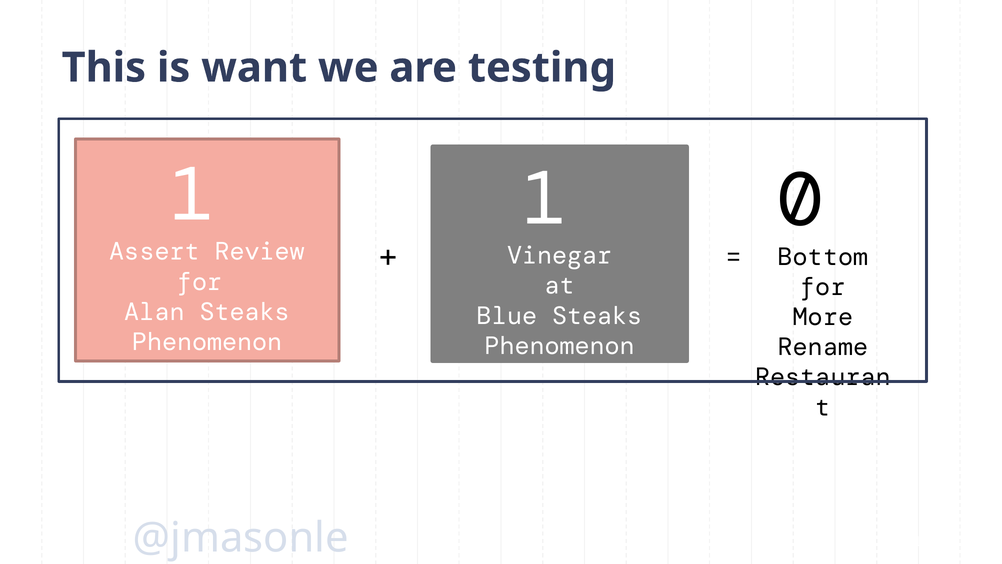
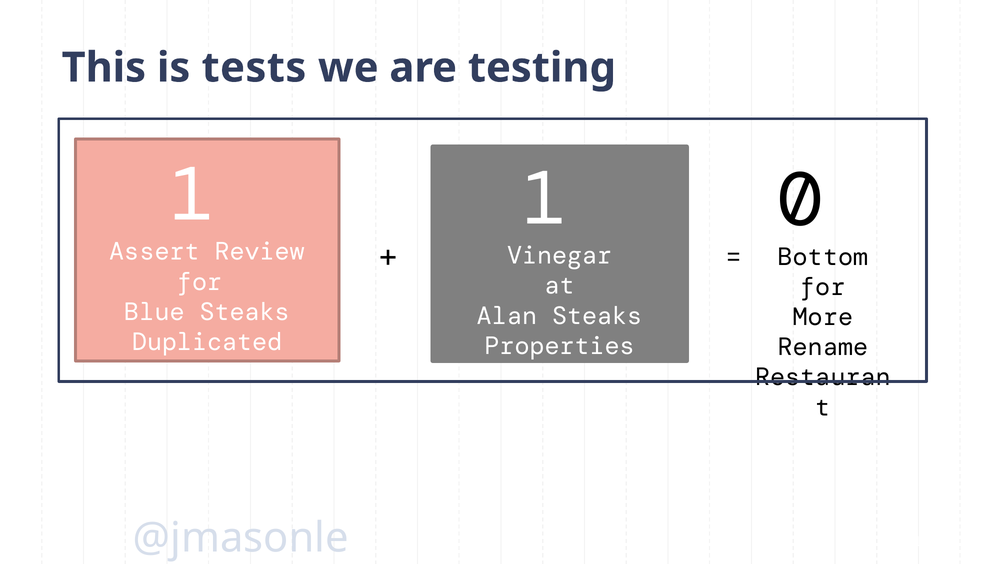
want: want -> tests
Alan: Alan -> Blue
Blue: Blue -> Alan
Phenomenon at (207, 342): Phenomenon -> Duplicated
Phenomenon at (560, 346): Phenomenon -> Properties
